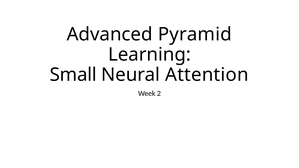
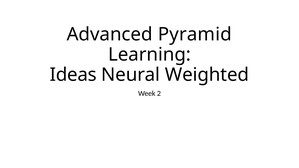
Small: Small -> Ideas
Attention: Attention -> Weighted
